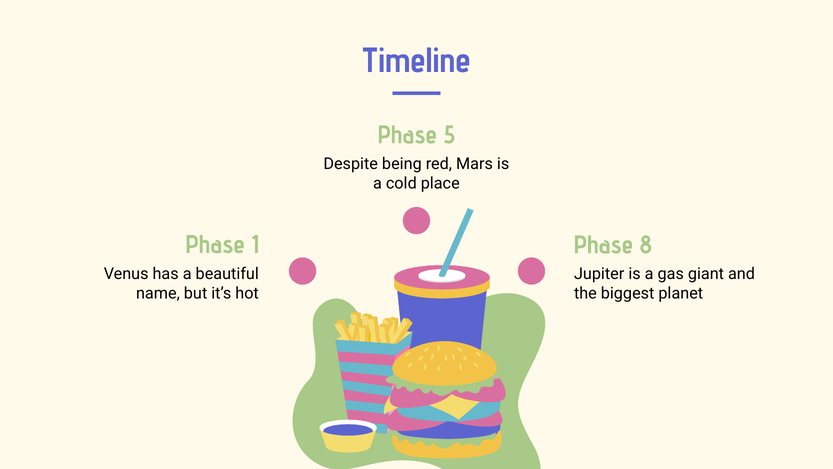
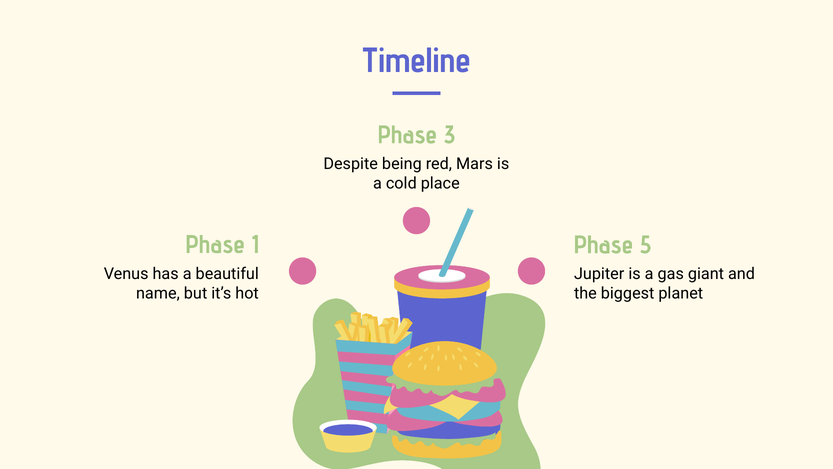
5: 5 -> 3
8: 8 -> 5
